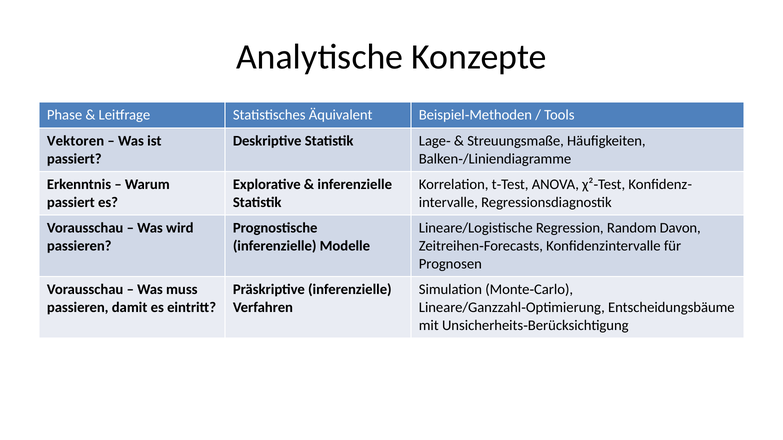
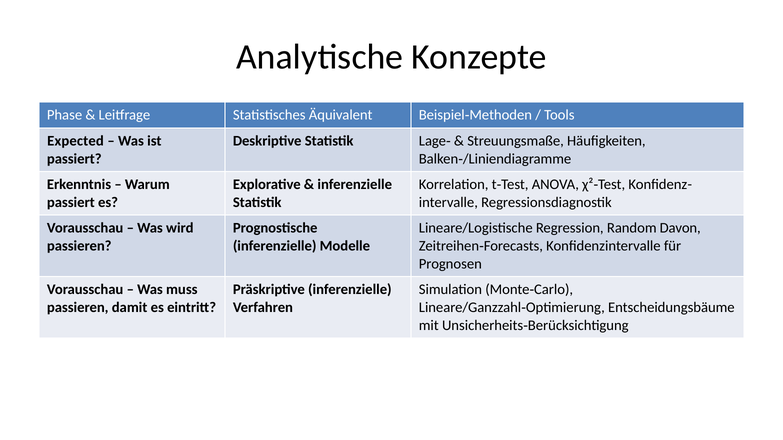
Vektoren: Vektoren -> Expected
